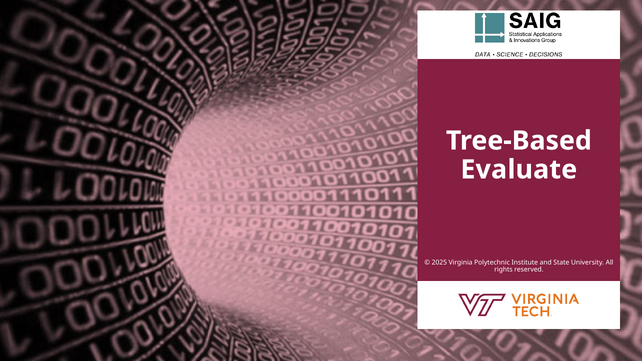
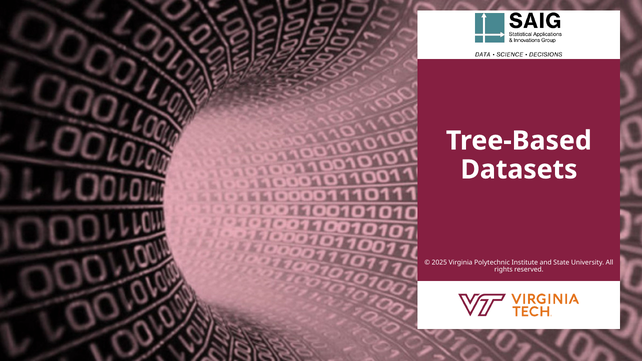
Evaluate: Evaluate -> Datasets
